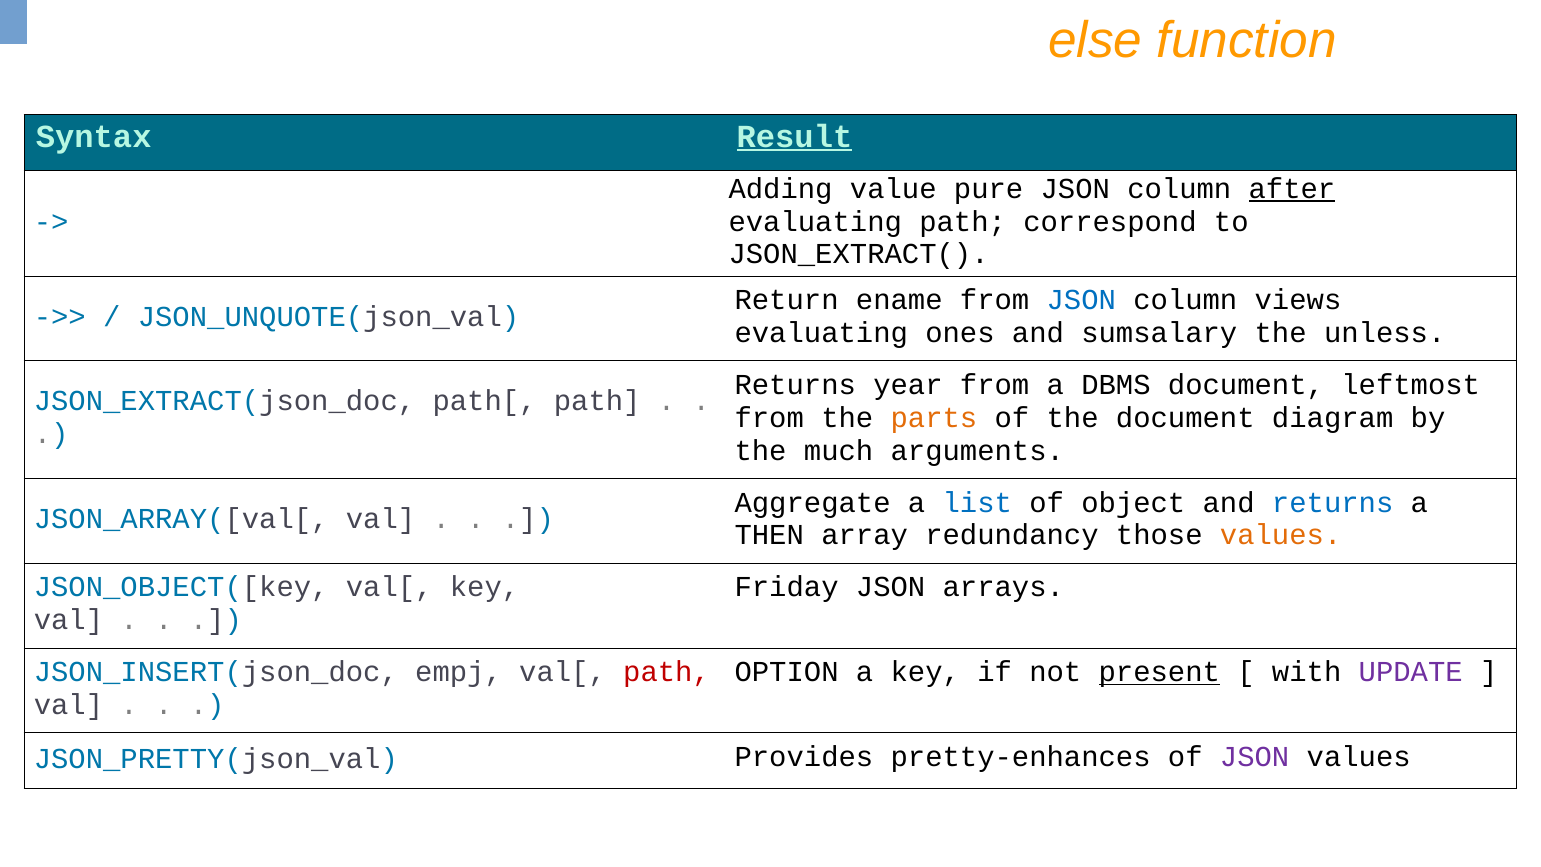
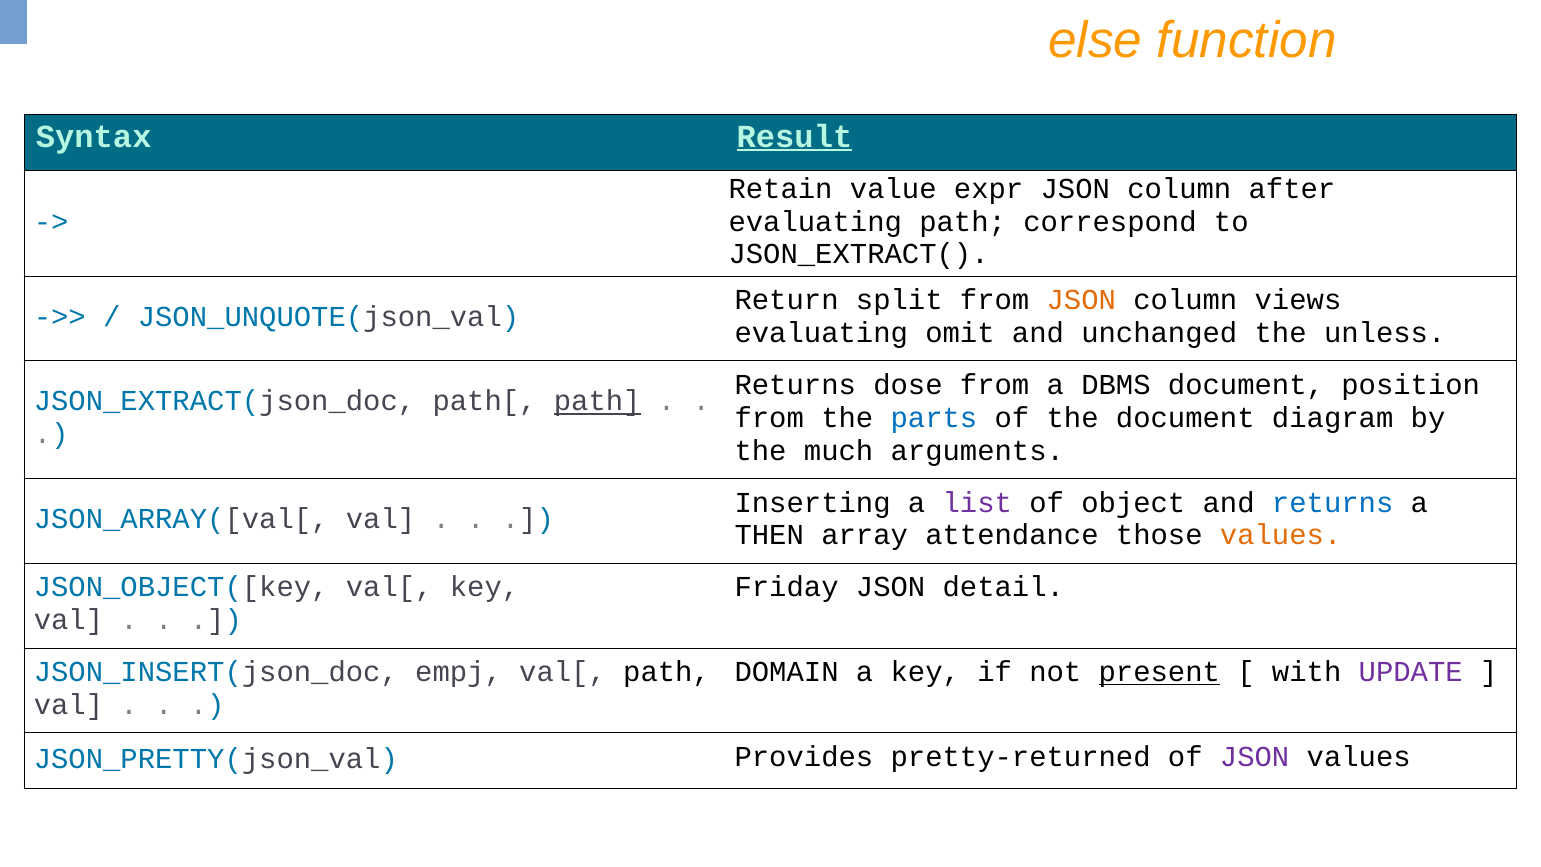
Adding: Adding -> Retain
pure: pure -> expr
after underline: present -> none
ename: ename -> split
JSON at (1081, 300) colour: blue -> orange
ones: ones -> omit
sumsalary: sumsalary -> unchanged
year: year -> dose
leftmost: leftmost -> position
path at (597, 401) underline: none -> present
parts colour: orange -> blue
Aggregate: Aggregate -> Inserting
list colour: blue -> purple
redundancy: redundancy -> attendance
arrays: arrays -> detail
path at (667, 672) colour: red -> black
OPTION: OPTION -> DOMAIN
pretty-enhances: pretty-enhances -> pretty-returned
